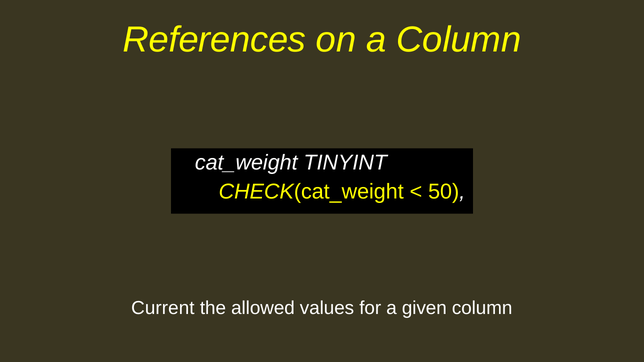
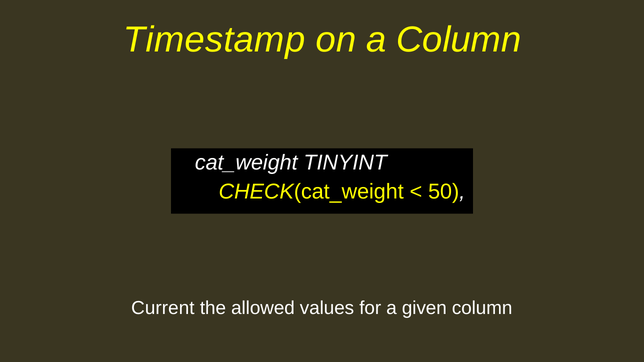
References: References -> Timestamp
